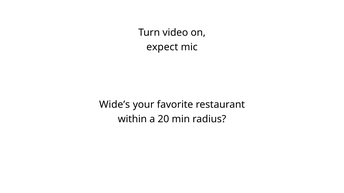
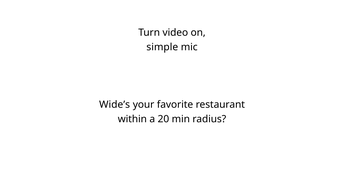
expect: expect -> simple
